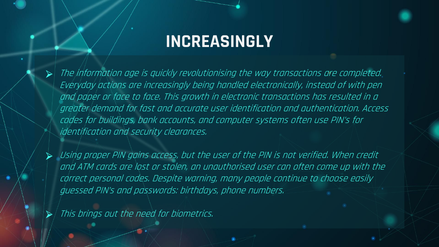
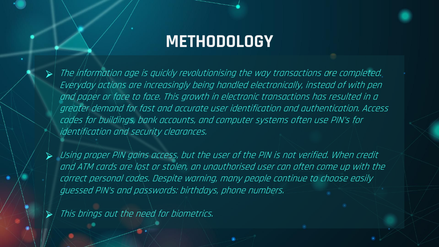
INCREASINGLY at (219, 41): INCREASINGLY -> METHODOLOGY
